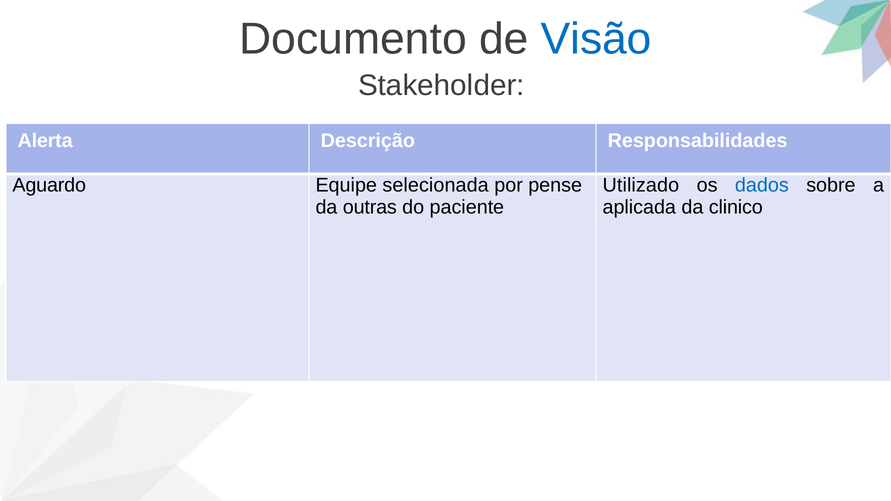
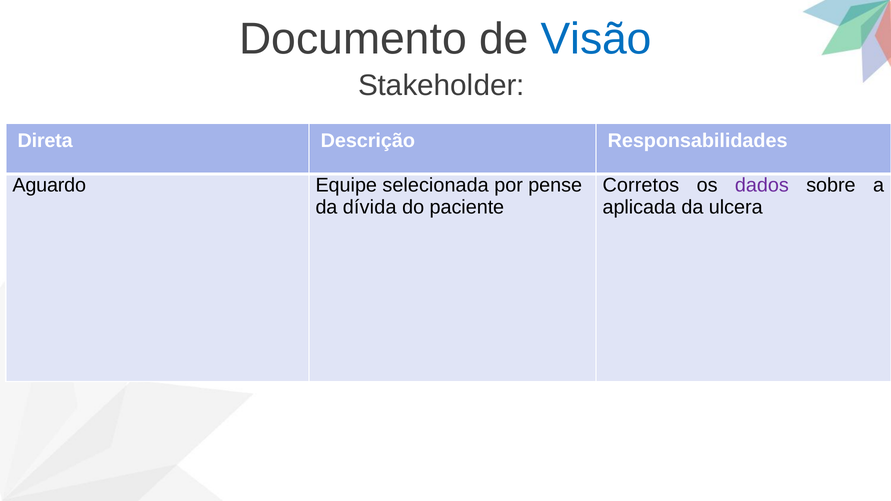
Alerta: Alerta -> Direta
Utilizado: Utilizado -> Corretos
dados colour: blue -> purple
outras: outras -> dívida
clinico: clinico -> ulcera
